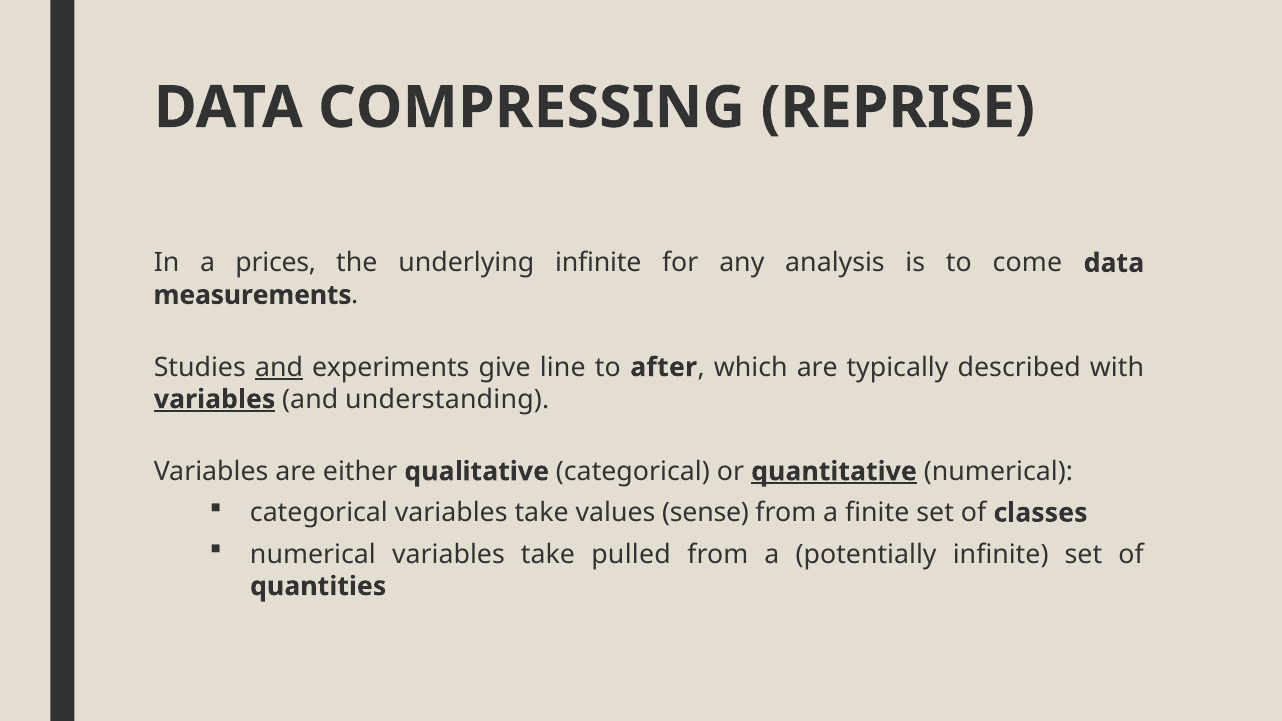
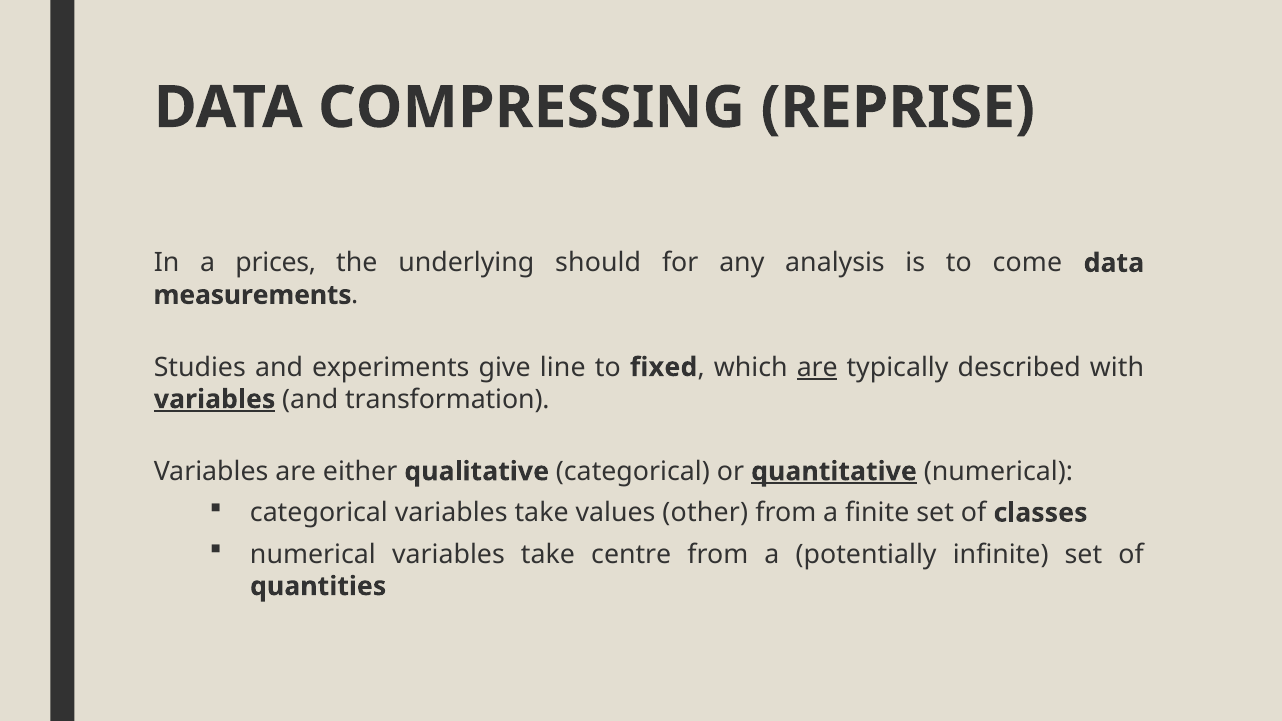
underlying infinite: infinite -> should
and at (279, 367) underline: present -> none
after: after -> fixed
are at (817, 367) underline: none -> present
understanding: understanding -> transformation
sense: sense -> other
pulled: pulled -> centre
